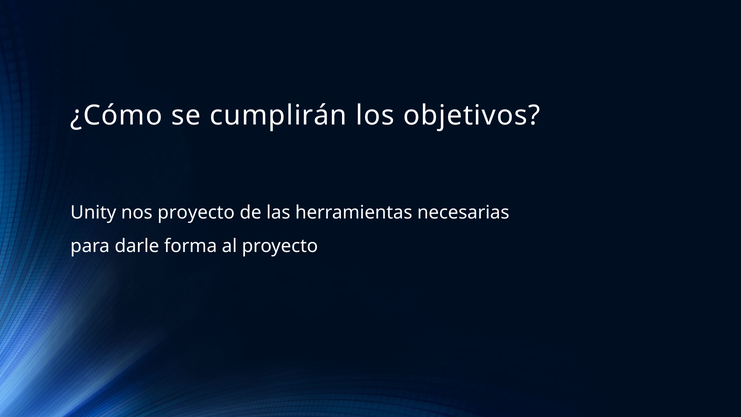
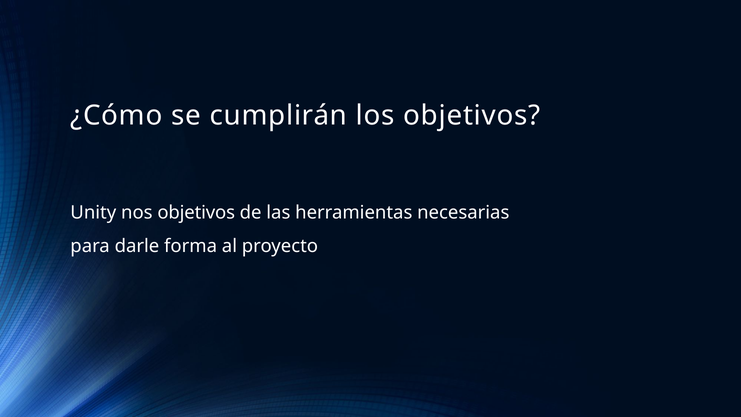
nos proyecto: proyecto -> objetivos
